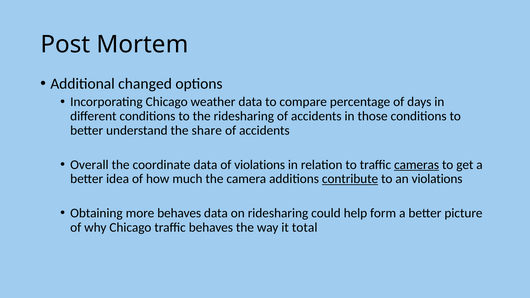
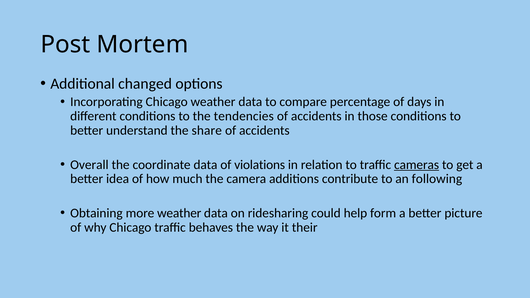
the ridesharing: ridesharing -> tendencies
contribute underline: present -> none
an violations: violations -> following
more behaves: behaves -> weather
total: total -> their
